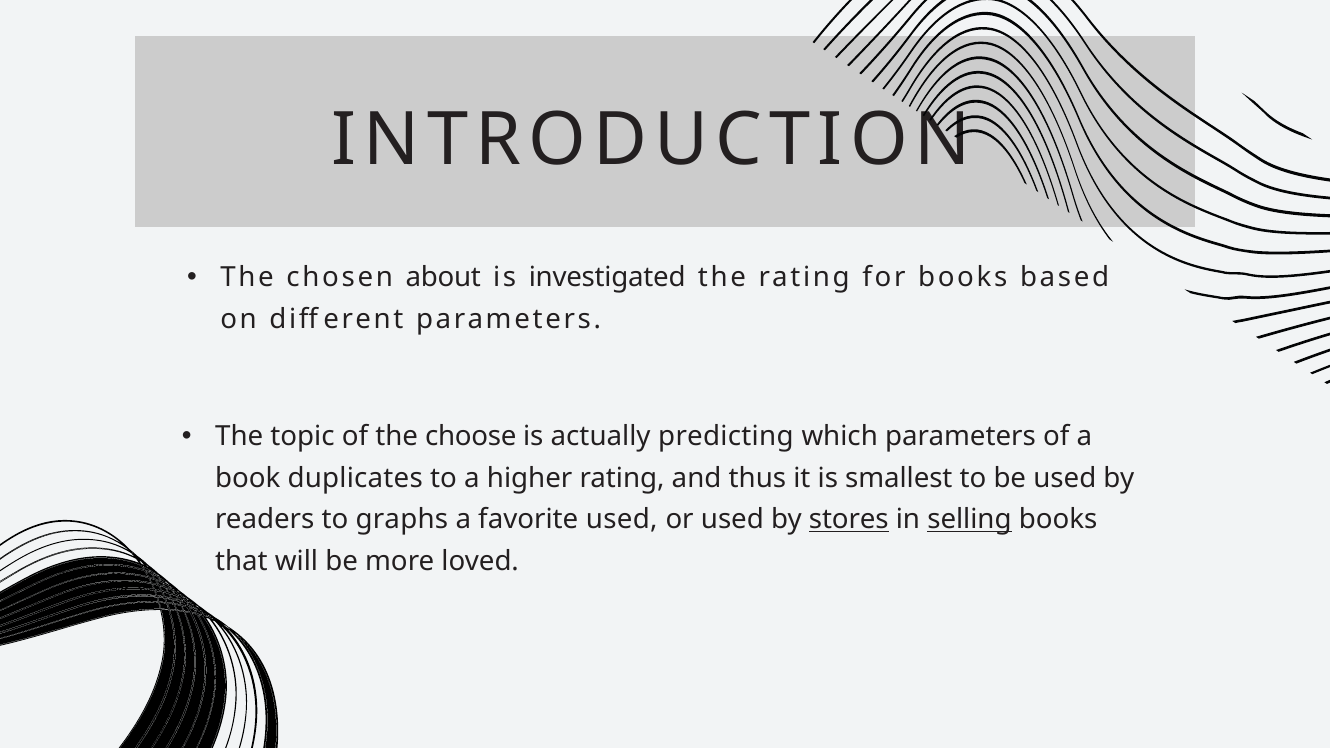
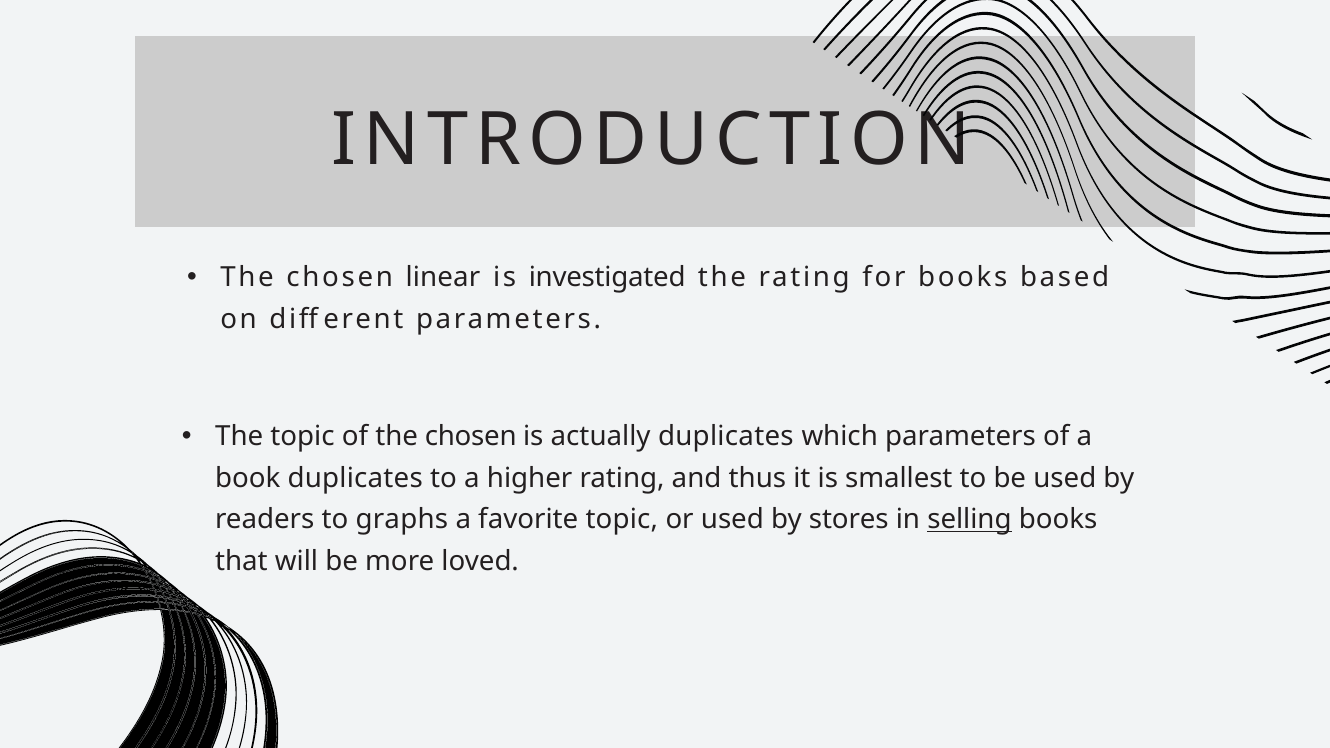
about: about -> linear
of the choose: choose -> chosen
actually predicting: predicting -> duplicates
favorite used: used -> topic
stores underline: present -> none
